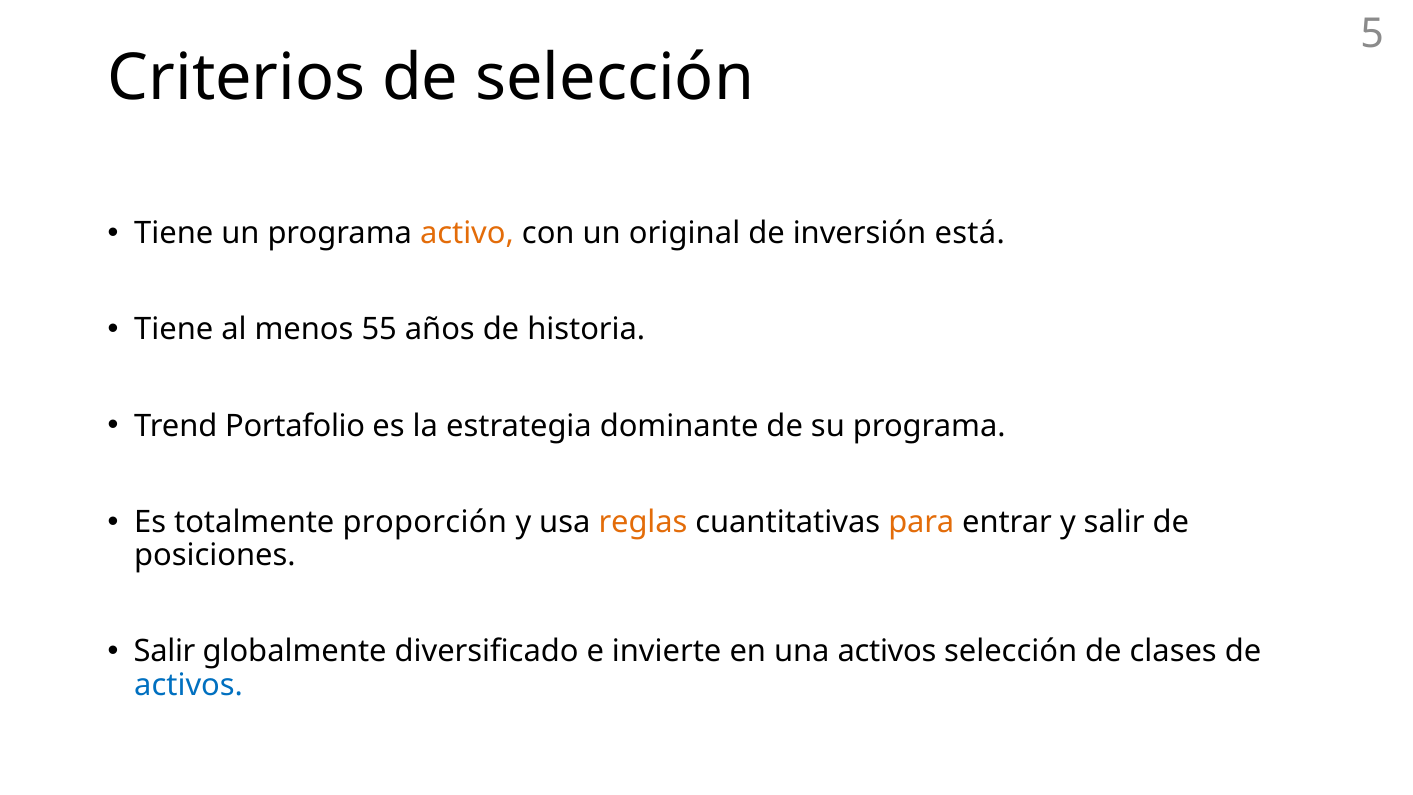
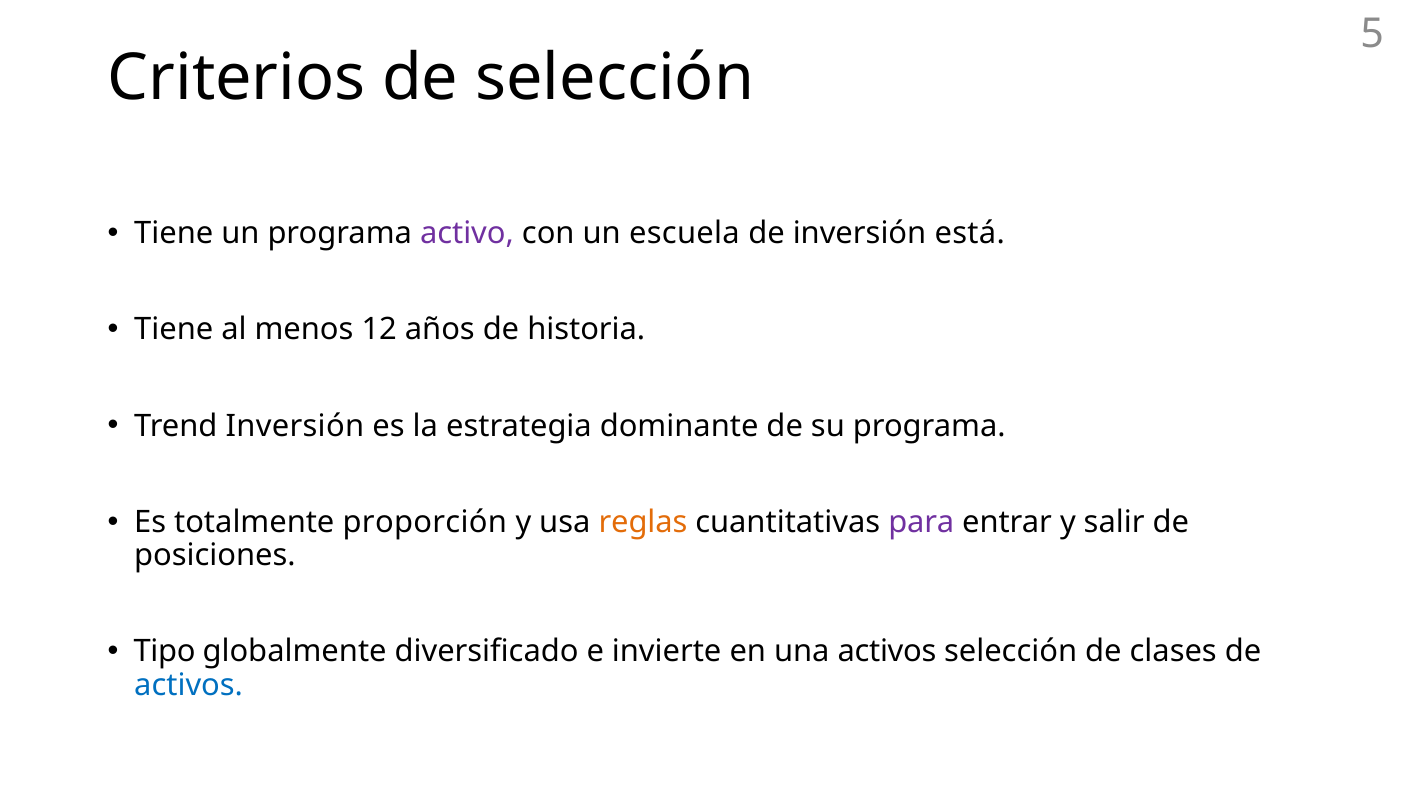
activo colour: orange -> purple
original: original -> escuela
55: 55 -> 12
Trend Portafolio: Portafolio -> Inversión
para colour: orange -> purple
Salir at (165, 652): Salir -> Tipo
